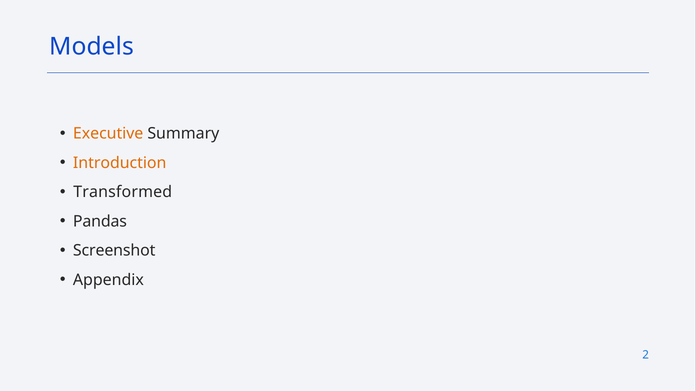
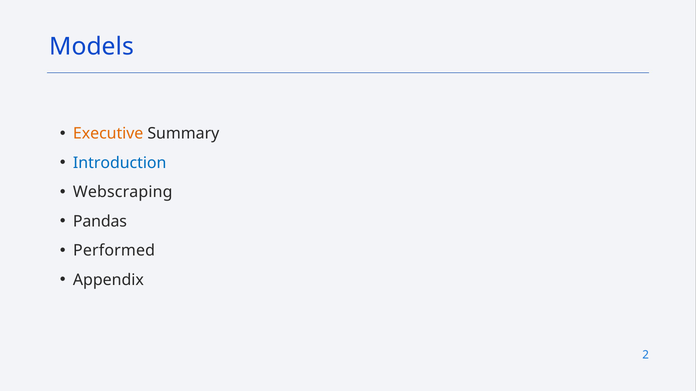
Introduction colour: orange -> blue
Transformed: Transformed -> Webscraping
Screenshot: Screenshot -> Performed
